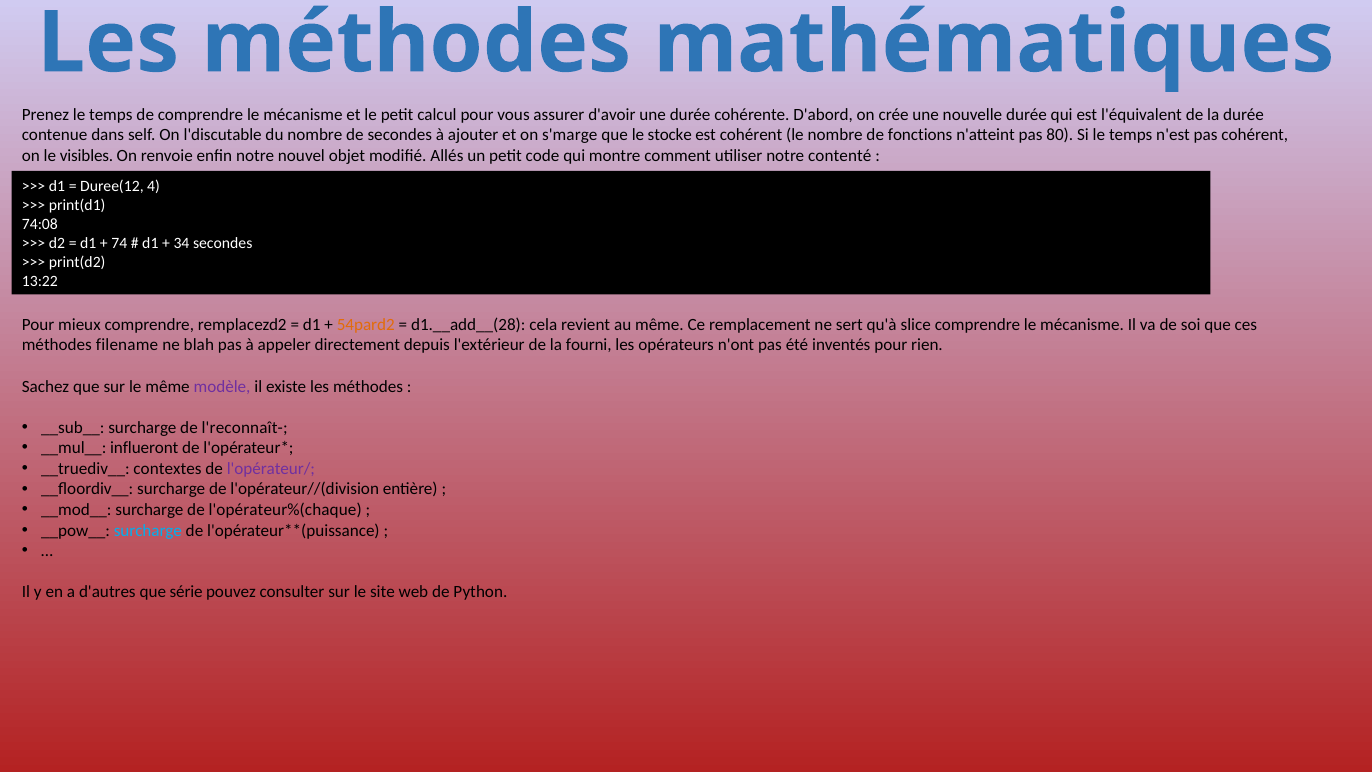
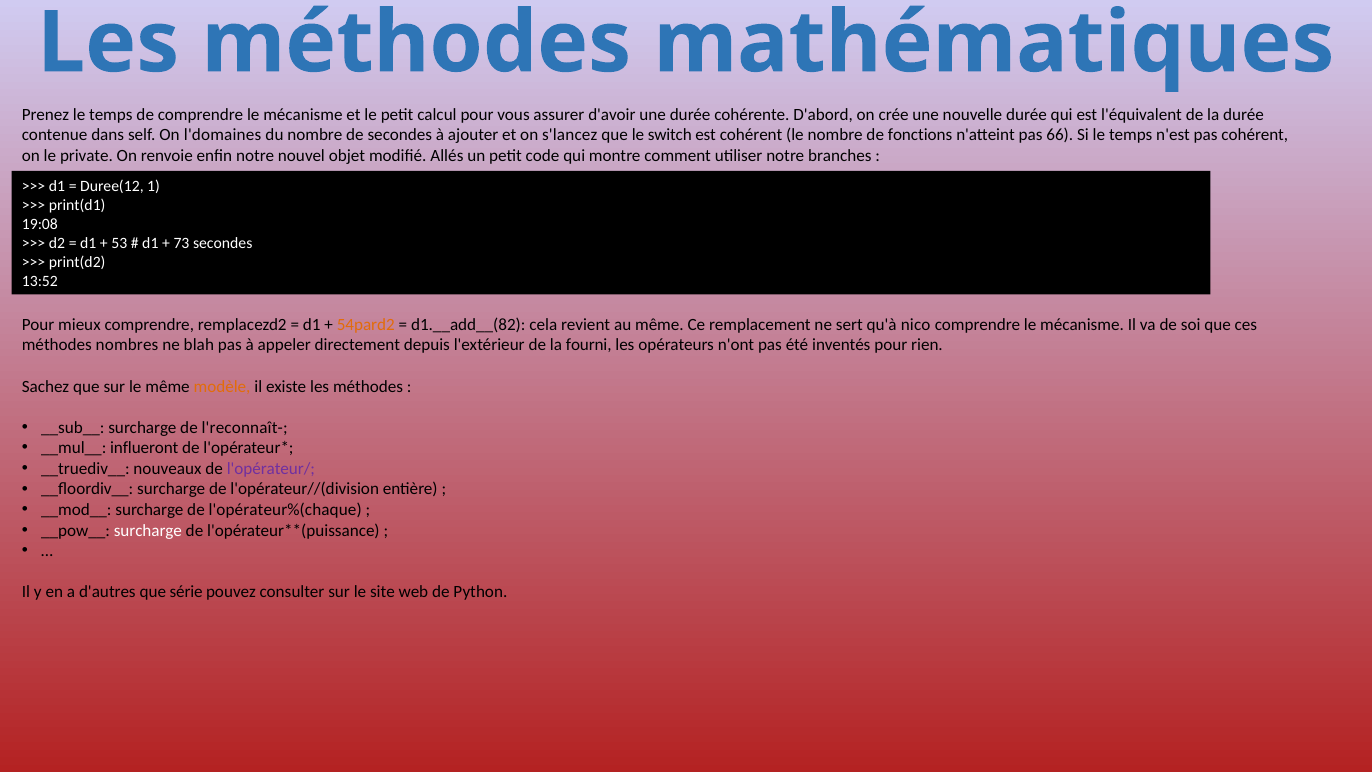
l'discutable: l'discutable -> l'domaines
s'marge: s'marge -> s'lancez
stocke: stocke -> switch
80: 80 -> 66
visibles: visibles -> private
contenté: contenté -> branches
4: 4 -> 1
74:08: 74:08 -> 19:08
74: 74 -> 53
34: 34 -> 73
13:22: 13:22 -> 13:52
d1.__add__(28: d1.__add__(28 -> d1.__add__(82
slice: slice -> nico
filename: filename -> nombres
modèle colour: purple -> orange
contextes: contextes -> nouveaux
surcharge at (148, 530) colour: light blue -> white
